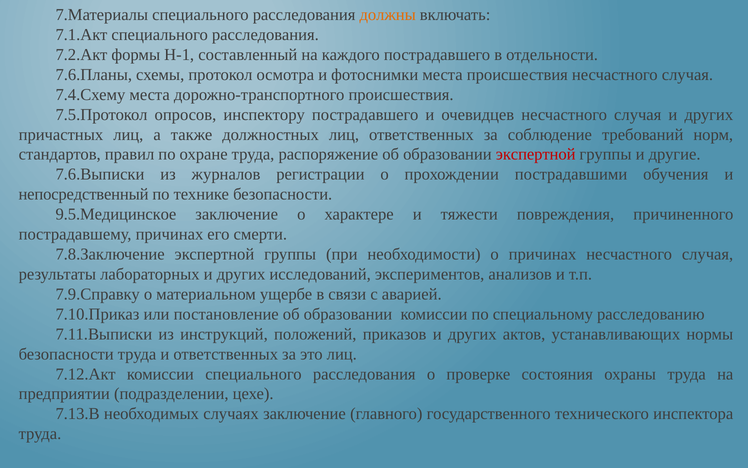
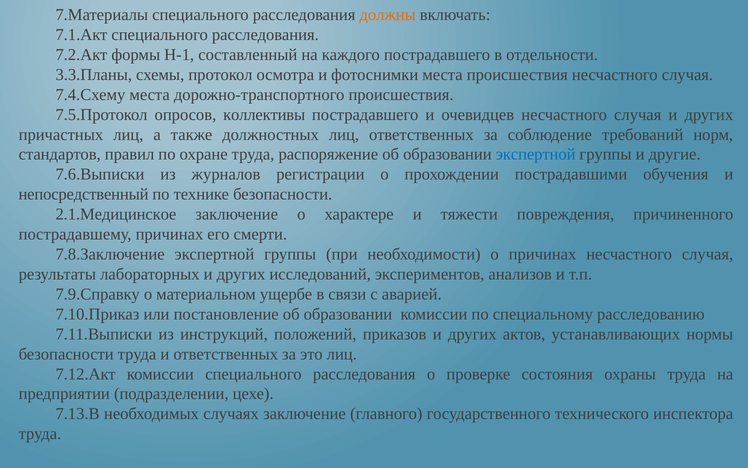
7.6.Планы: 7.6.Планы -> 3.3.Планы
инспектору: инспектору -> коллективы
экспертной at (536, 154) colour: red -> blue
9.5.Медицинское: 9.5.Медицинское -> 2.1.Медицинское
